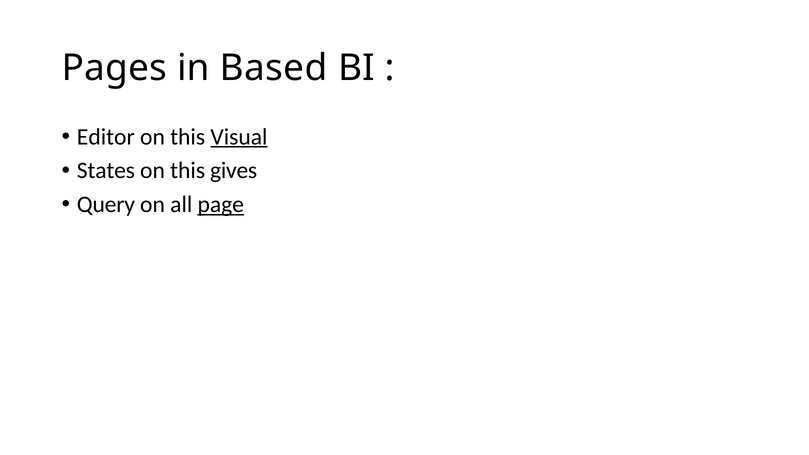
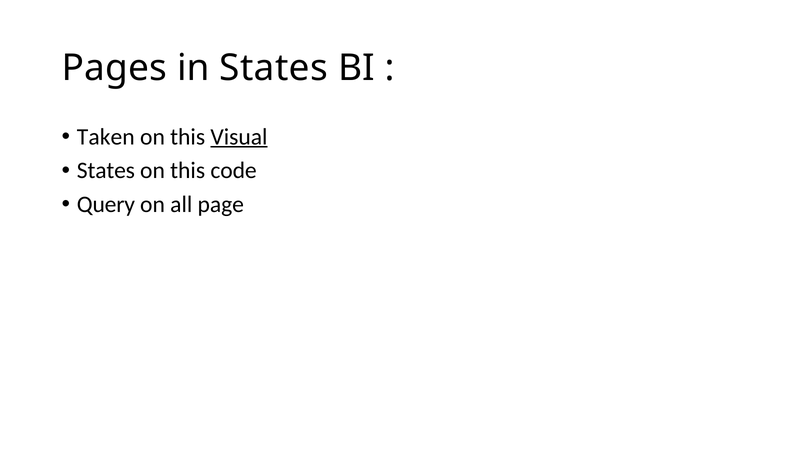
in Based: Based -> States
Editor: Editor -> Taken
gives: gives -> code
page underline: present -> none
